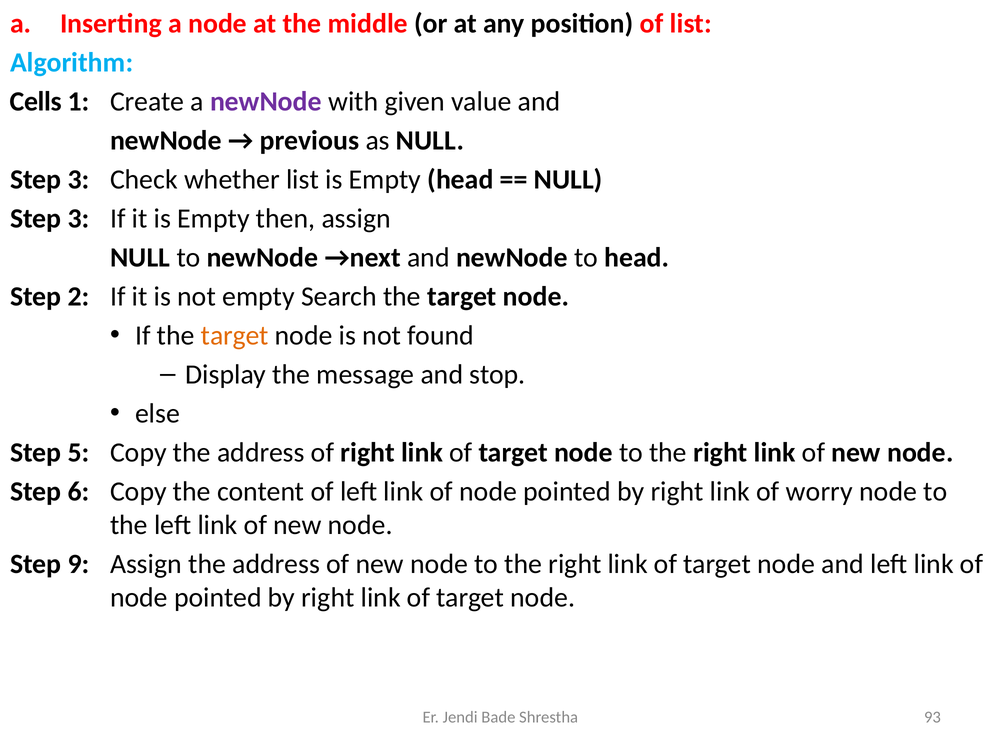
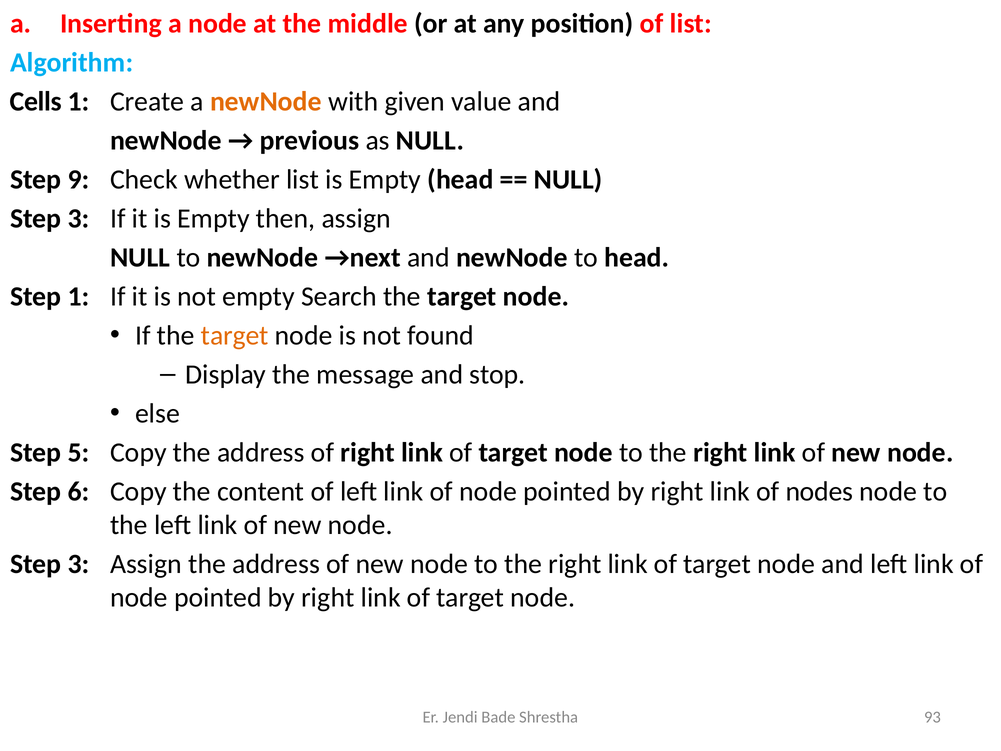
newNode at (266, 102) colour: purple -> orange
3 at (79, 180): 3 -> 9
Step 2: 2 -> 1
worry: worry -> nodes
9 at (79, 564): 9 -> 3
